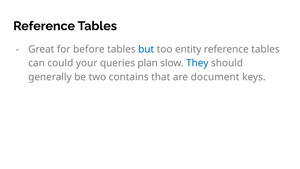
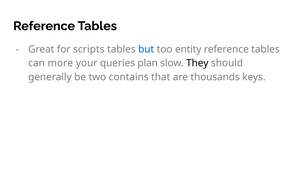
before: before -> scripts
could: could -> more
They colour: blue -> black
document: document -> thousands
